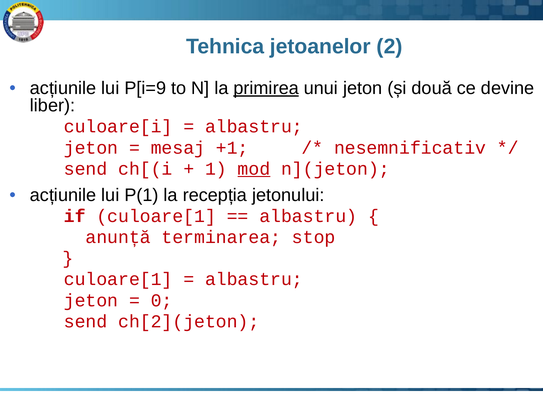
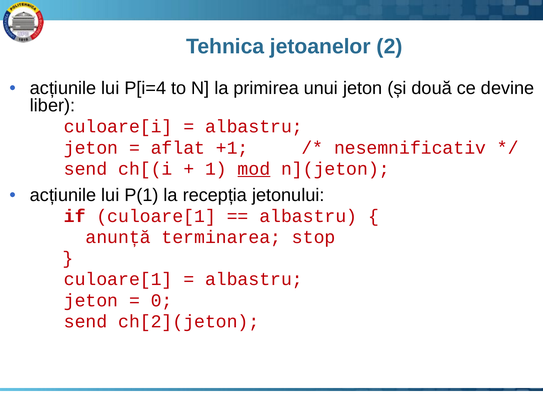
P[i=9: P[i=9 -> P[i=4
primirea underline: present -> none
mesaj: mesaj -> aflat
